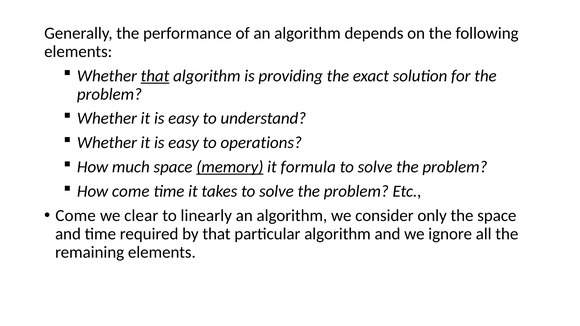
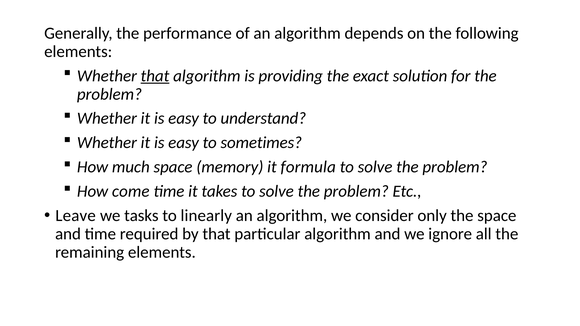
operations: operations -> sometimes
memory underline: present -> none
Come at (76, 216): Come -> Leave
clear: clear -> tasks
